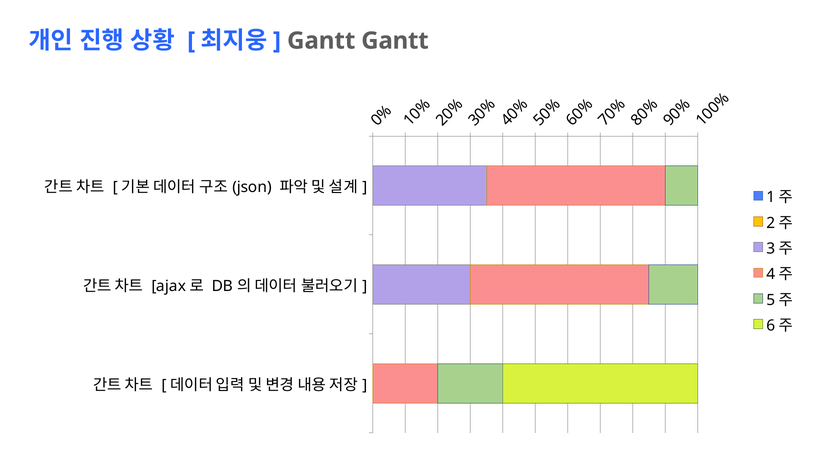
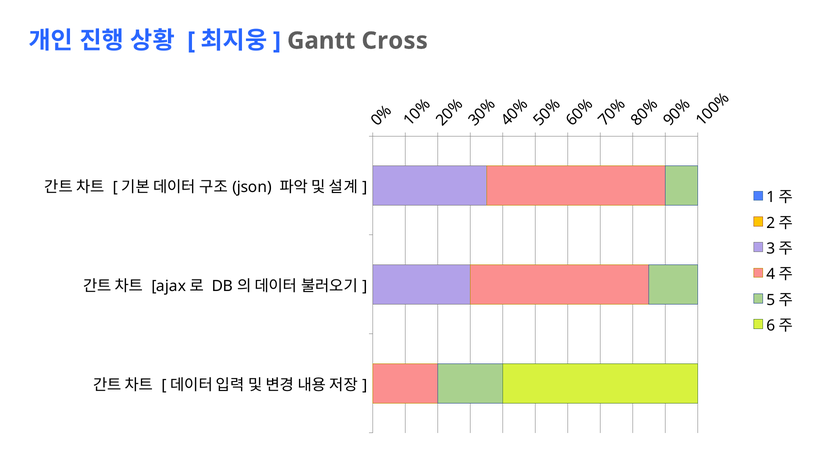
Gantt Gantt: Gantt -> Cross
